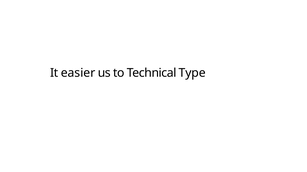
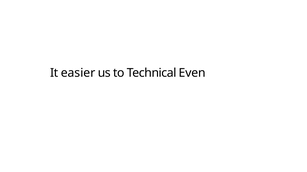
Type: Type -> Even
